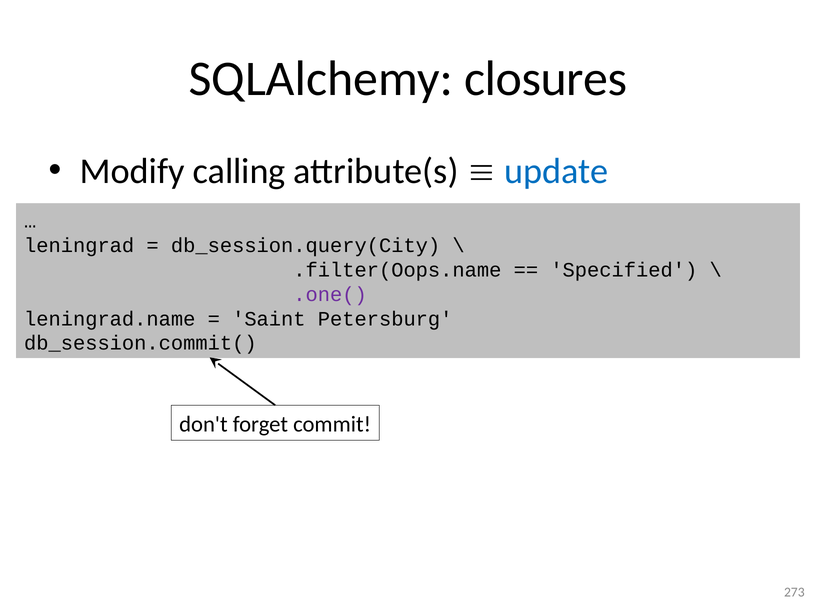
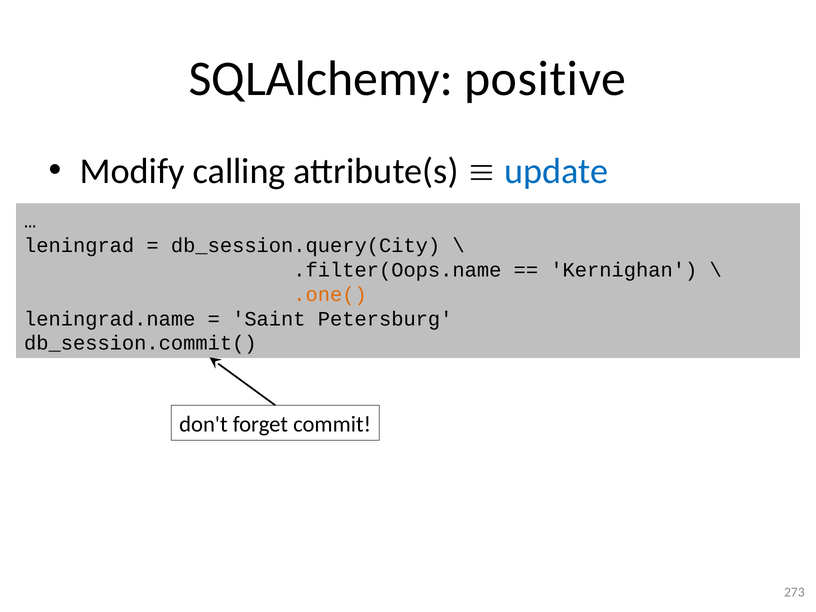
closures: closures -> positive
Specified: Specified -> Kernighan
.one( colour: purple -> orange
